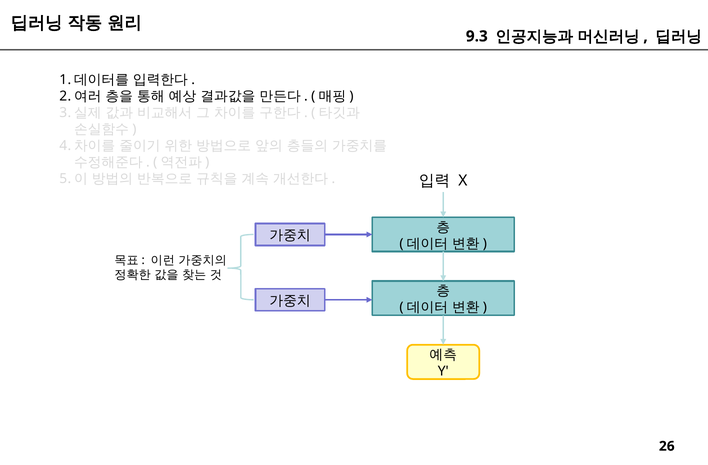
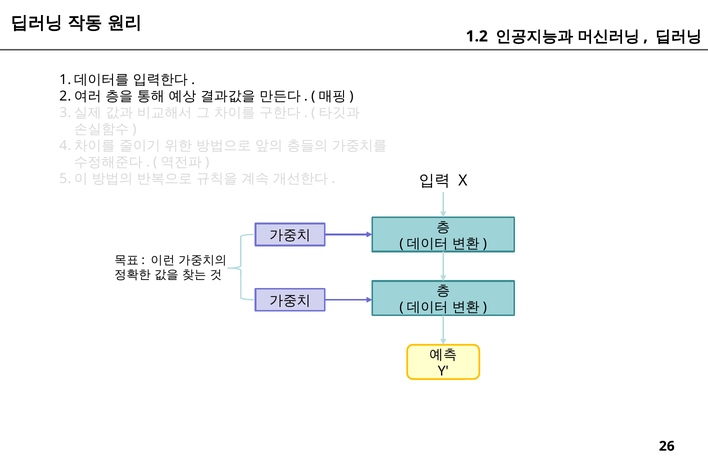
9.3: 9.3 -> 1.2
